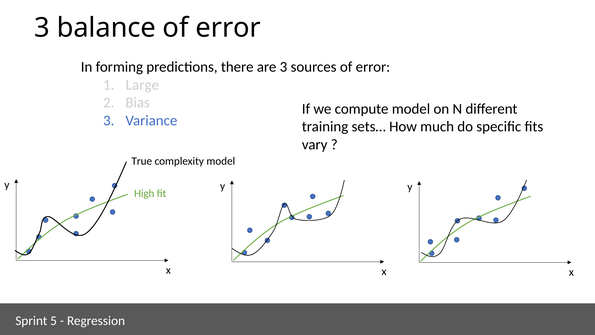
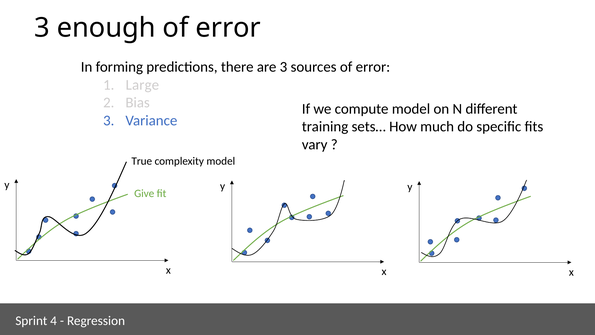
balance: balance -> enough
High: High -> Give
5: 5 -> 4
